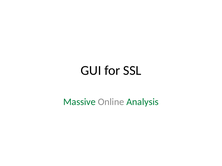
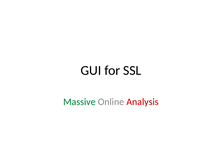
Analysis colour: green -> red
